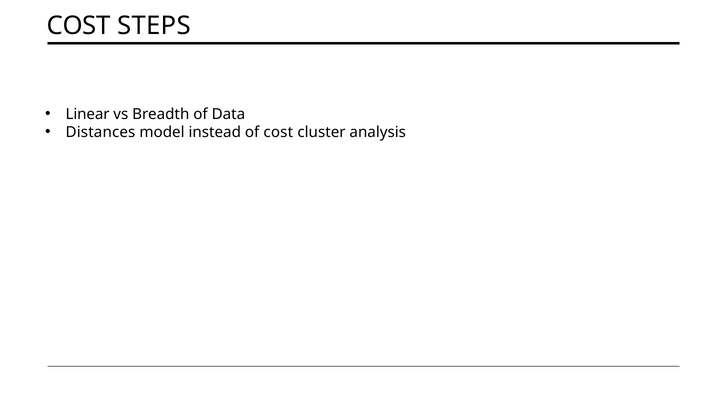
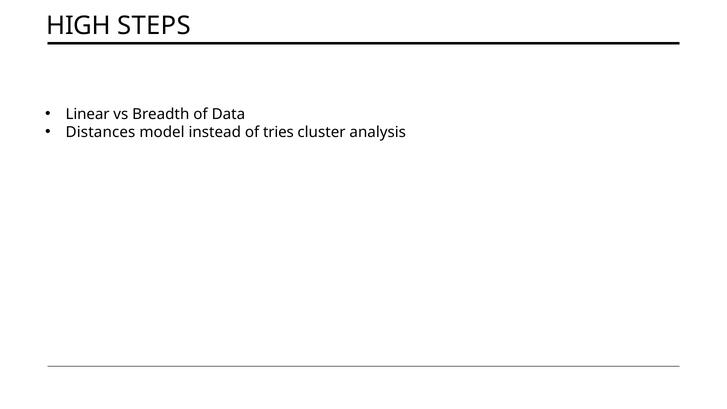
COST at (79, 26): COST -> HIGH
of cost: cost -> tries
